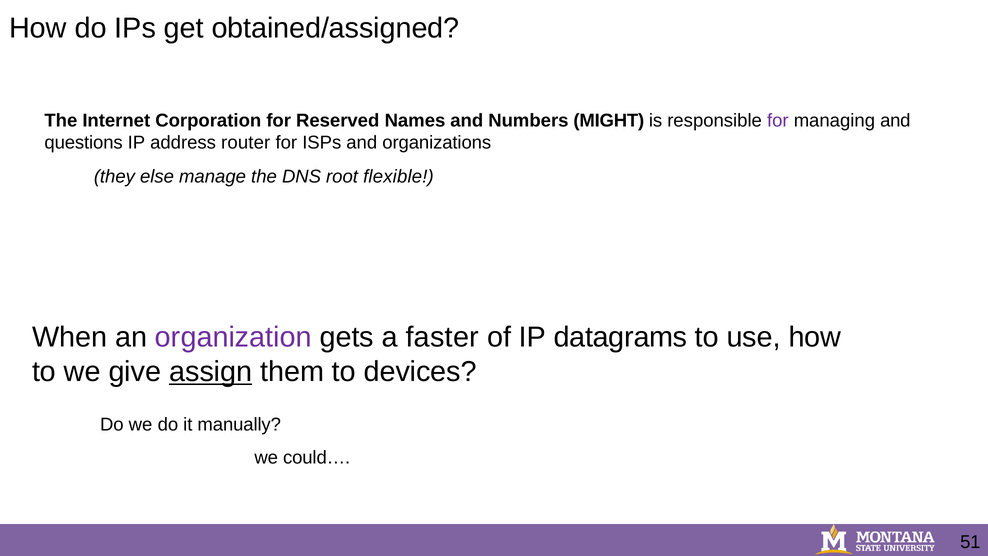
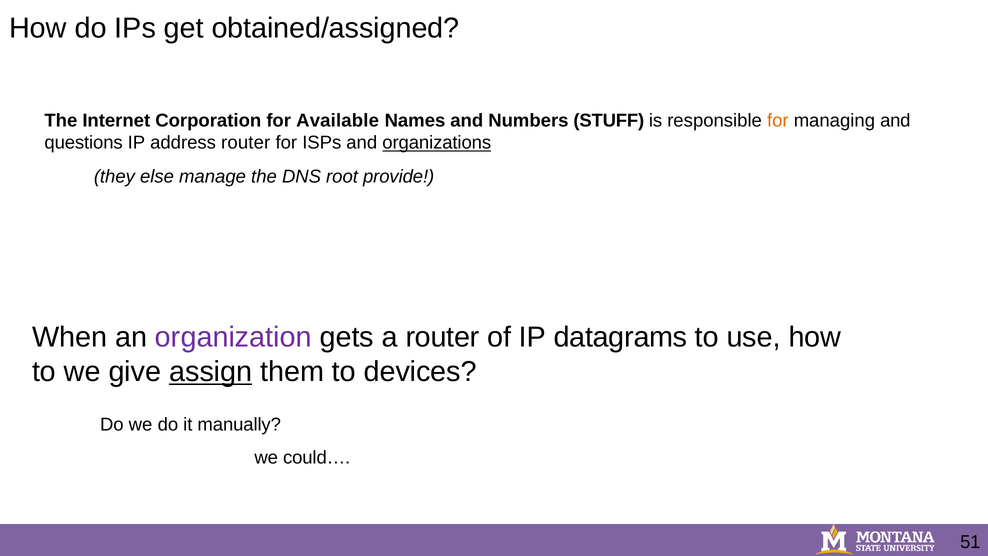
Reserved: Reserved -> Available
MIGHT: MIGHT -> STUFF
for at (778, 121) colour: purple -> orange
organizations underline: none -> present
flexible: flexible -> provide
a faster: faster -> router
